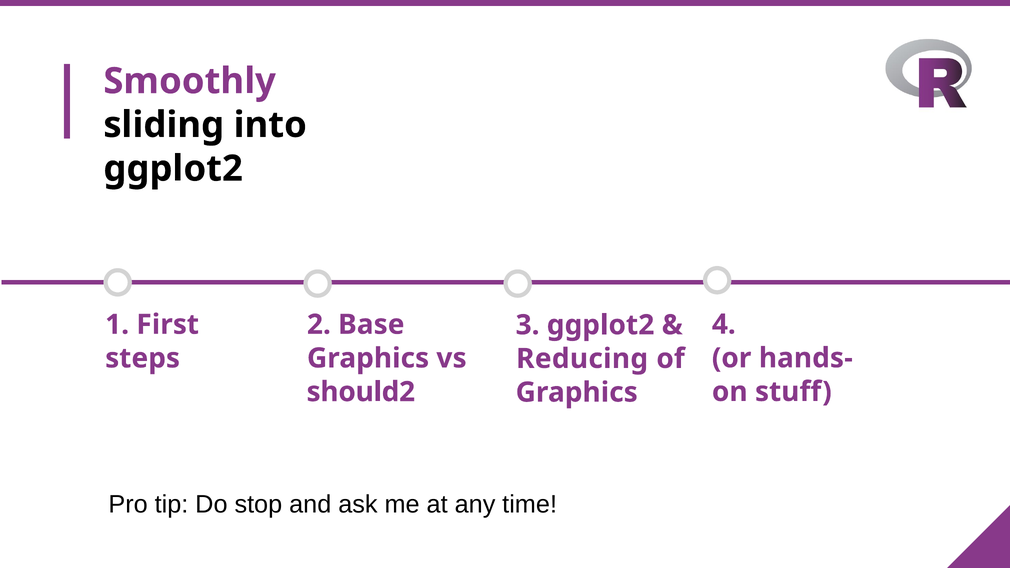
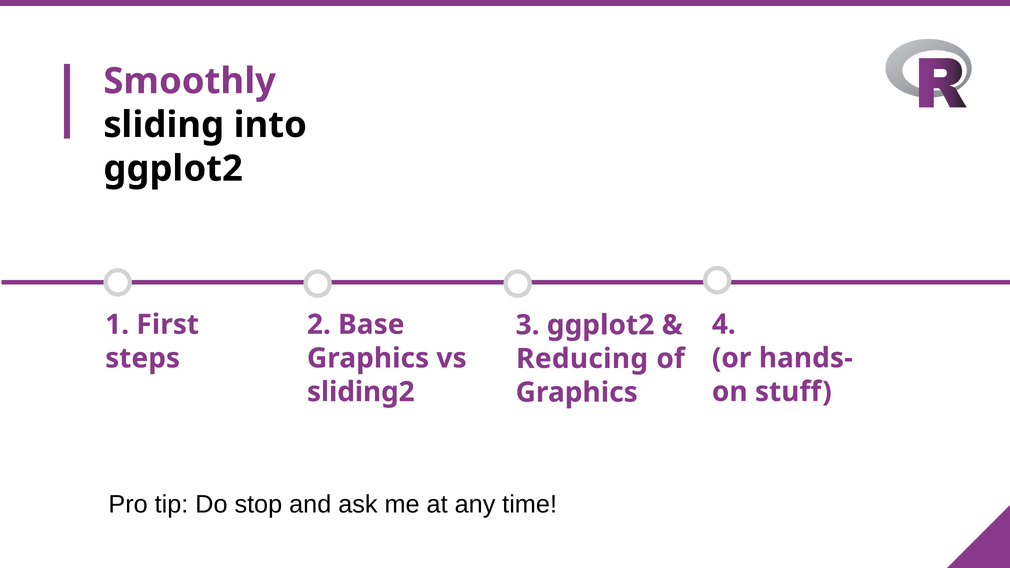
should2: should2 -> sliding2
